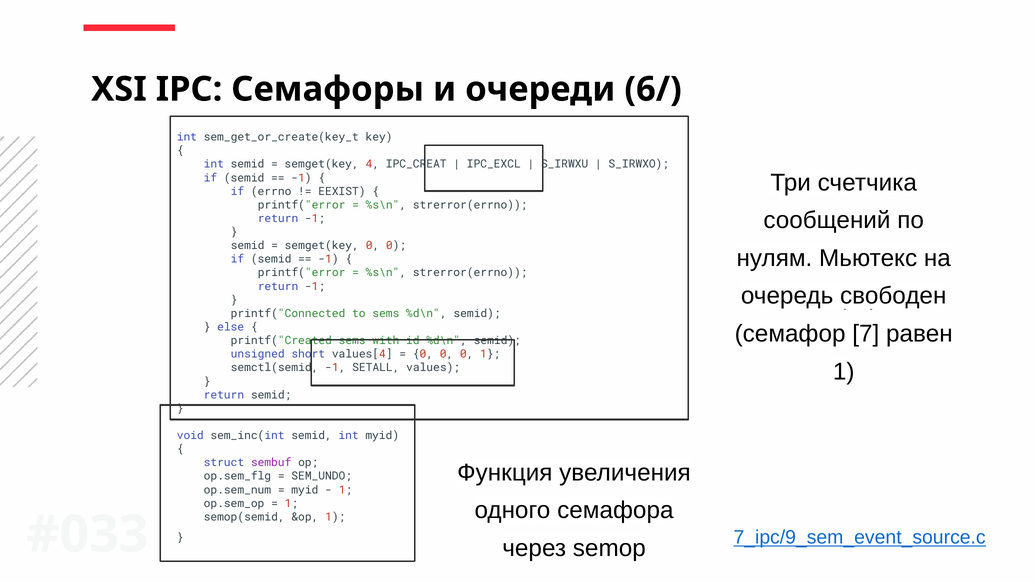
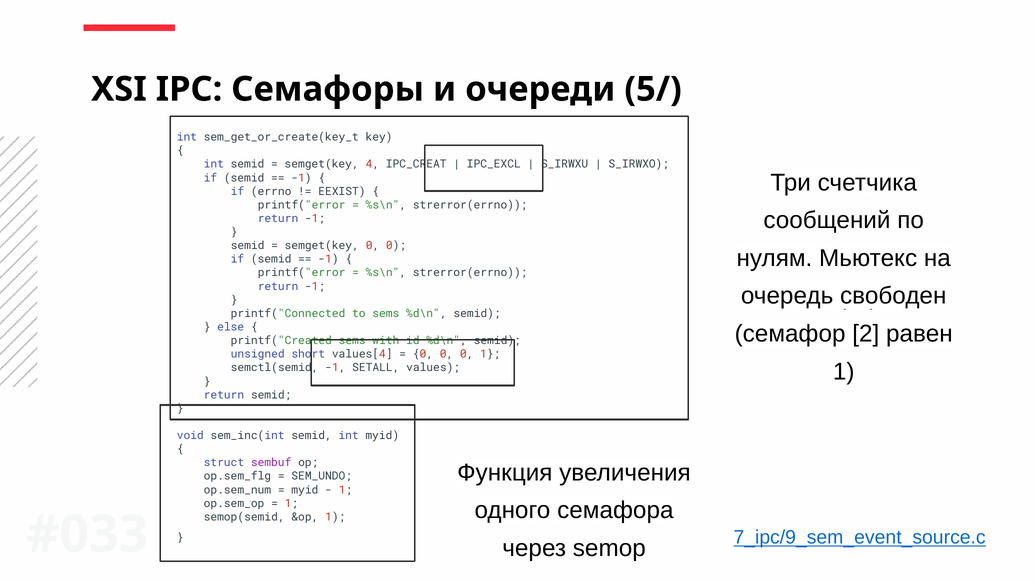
6/: 6/ -> 5/
7: 7 -> 2
